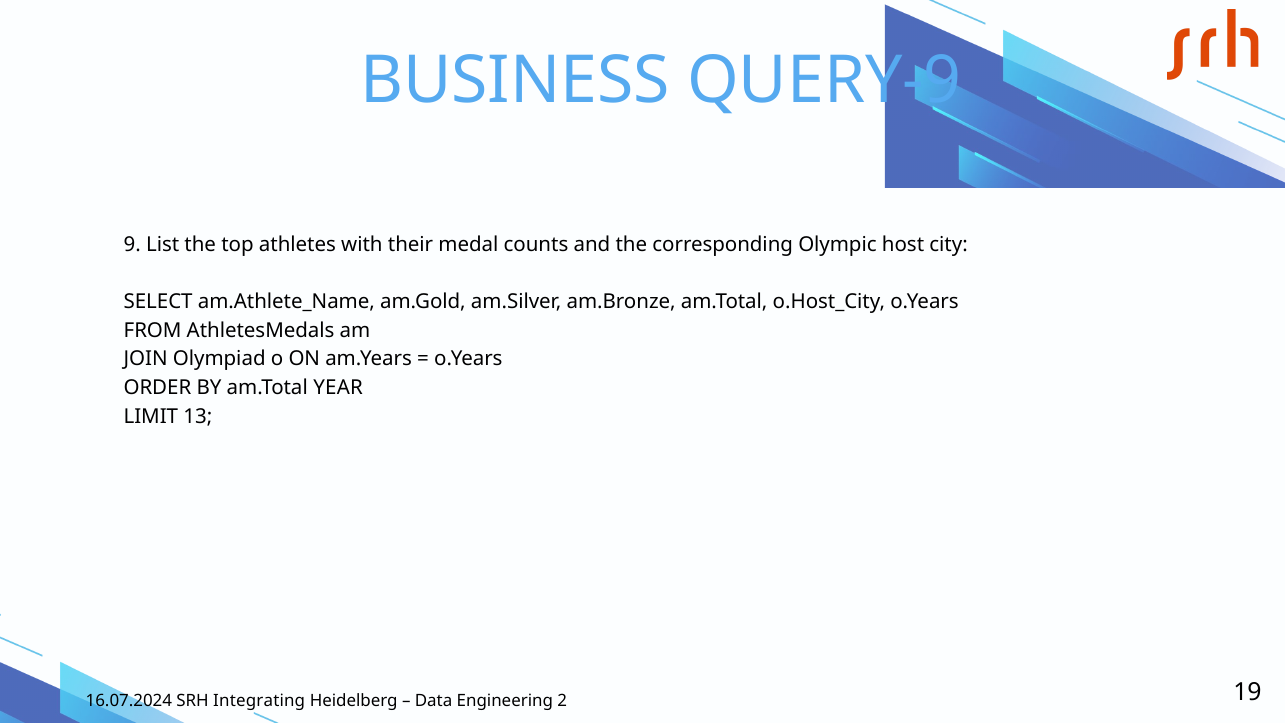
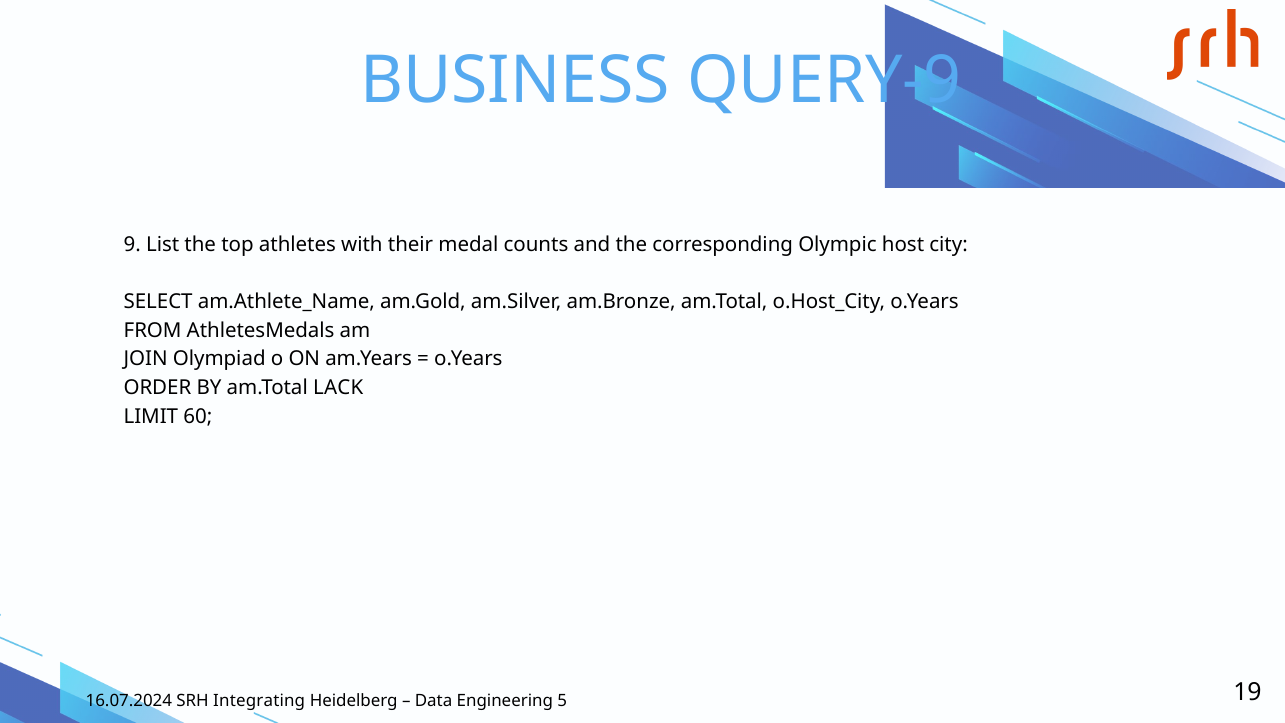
YEAR: YEAR -> LACK
13: 13 -> 60
2: 2 -> 5
